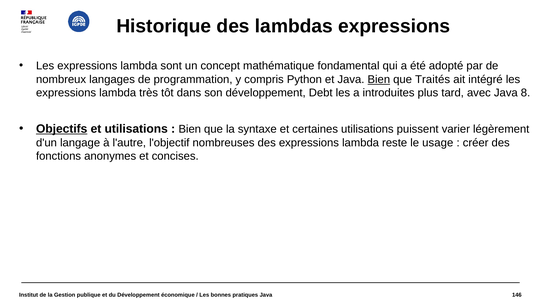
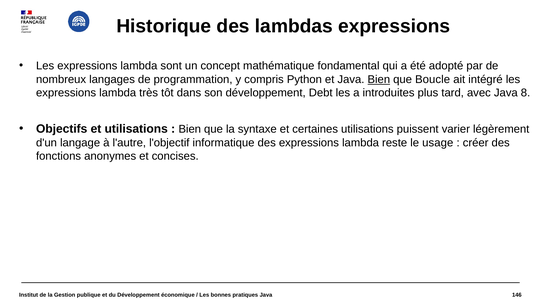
Traités: Traités -> Boucle
Objectifs underline: present -> none
nombreuses: nombreuses -> informatique
